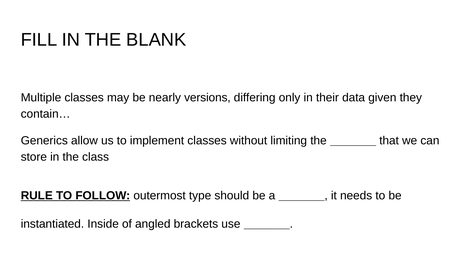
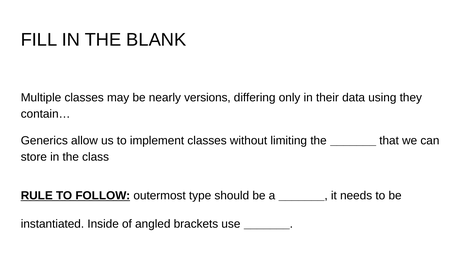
given: given -> using
